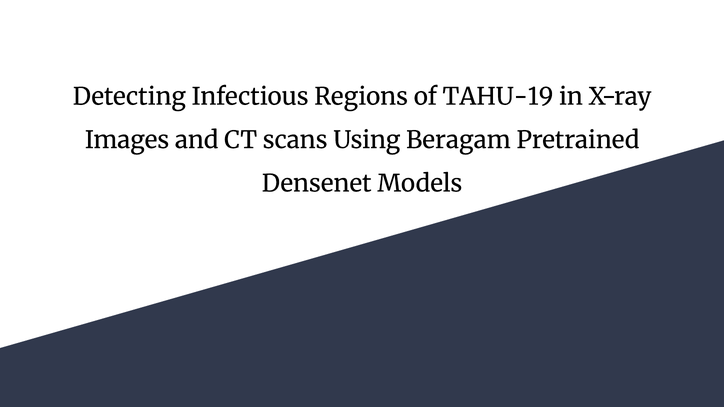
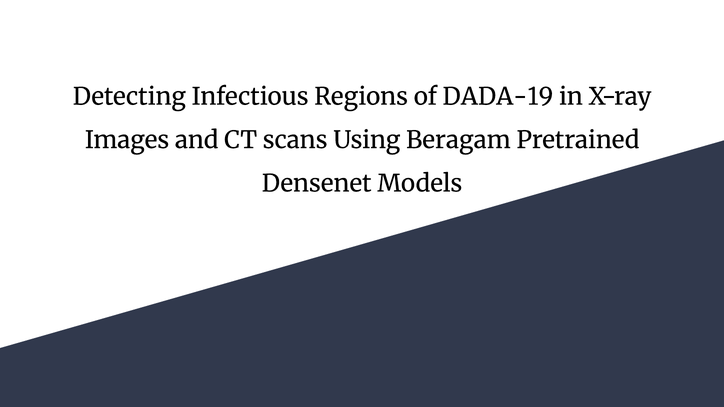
TAHU-19: TAHU-19 -> DADA-19
